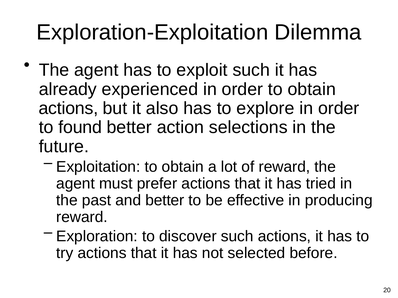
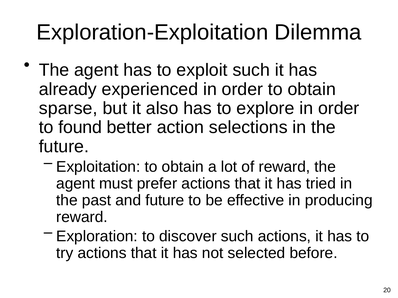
actions at (68, 108): actions -> sparse
and better: better -> future
